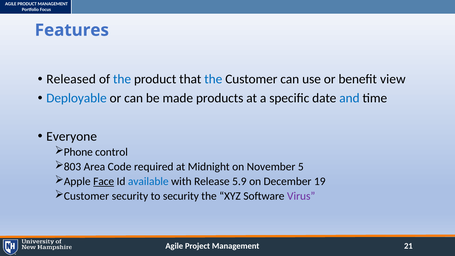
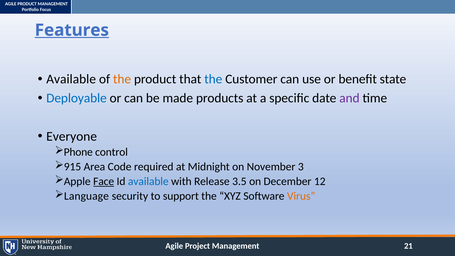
Features underline: none -> present
Released at (71, 79): Released -> Available
the at (122, 79) colour: blue -> orange
view: view -> state
and colour: blue -> purple
803: 803 -> 915
5: 5 -> 3
5.9: 5.9 -> 3.5
19: 19 -> 12
Customer at (86, 196): Customer -> Language
to security: security -> support
Virus colour: purple -> orange
